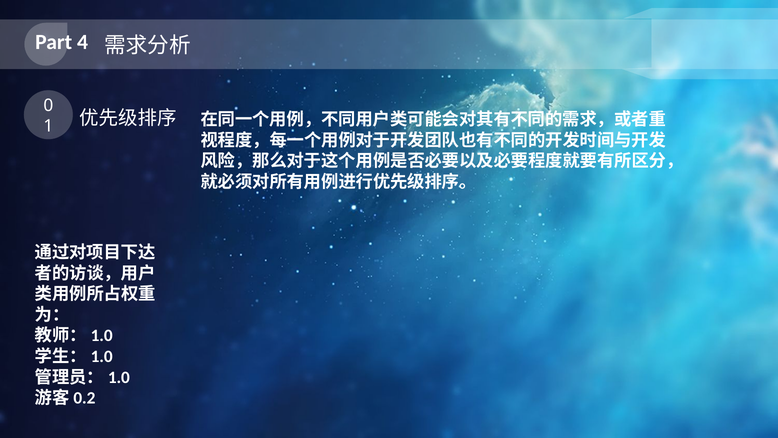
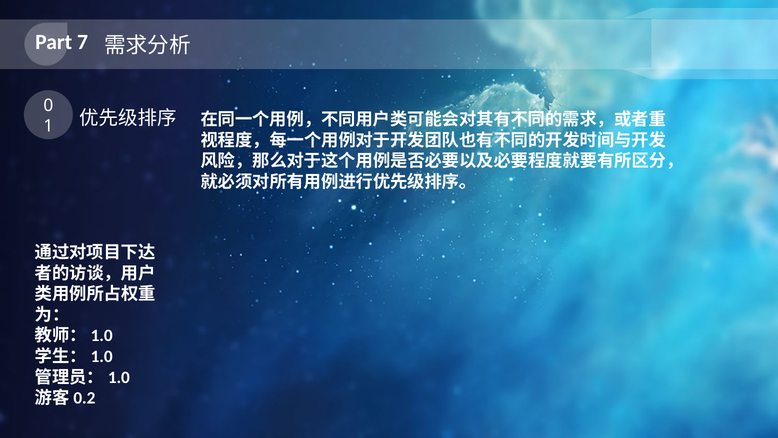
4: 4 -> 7
